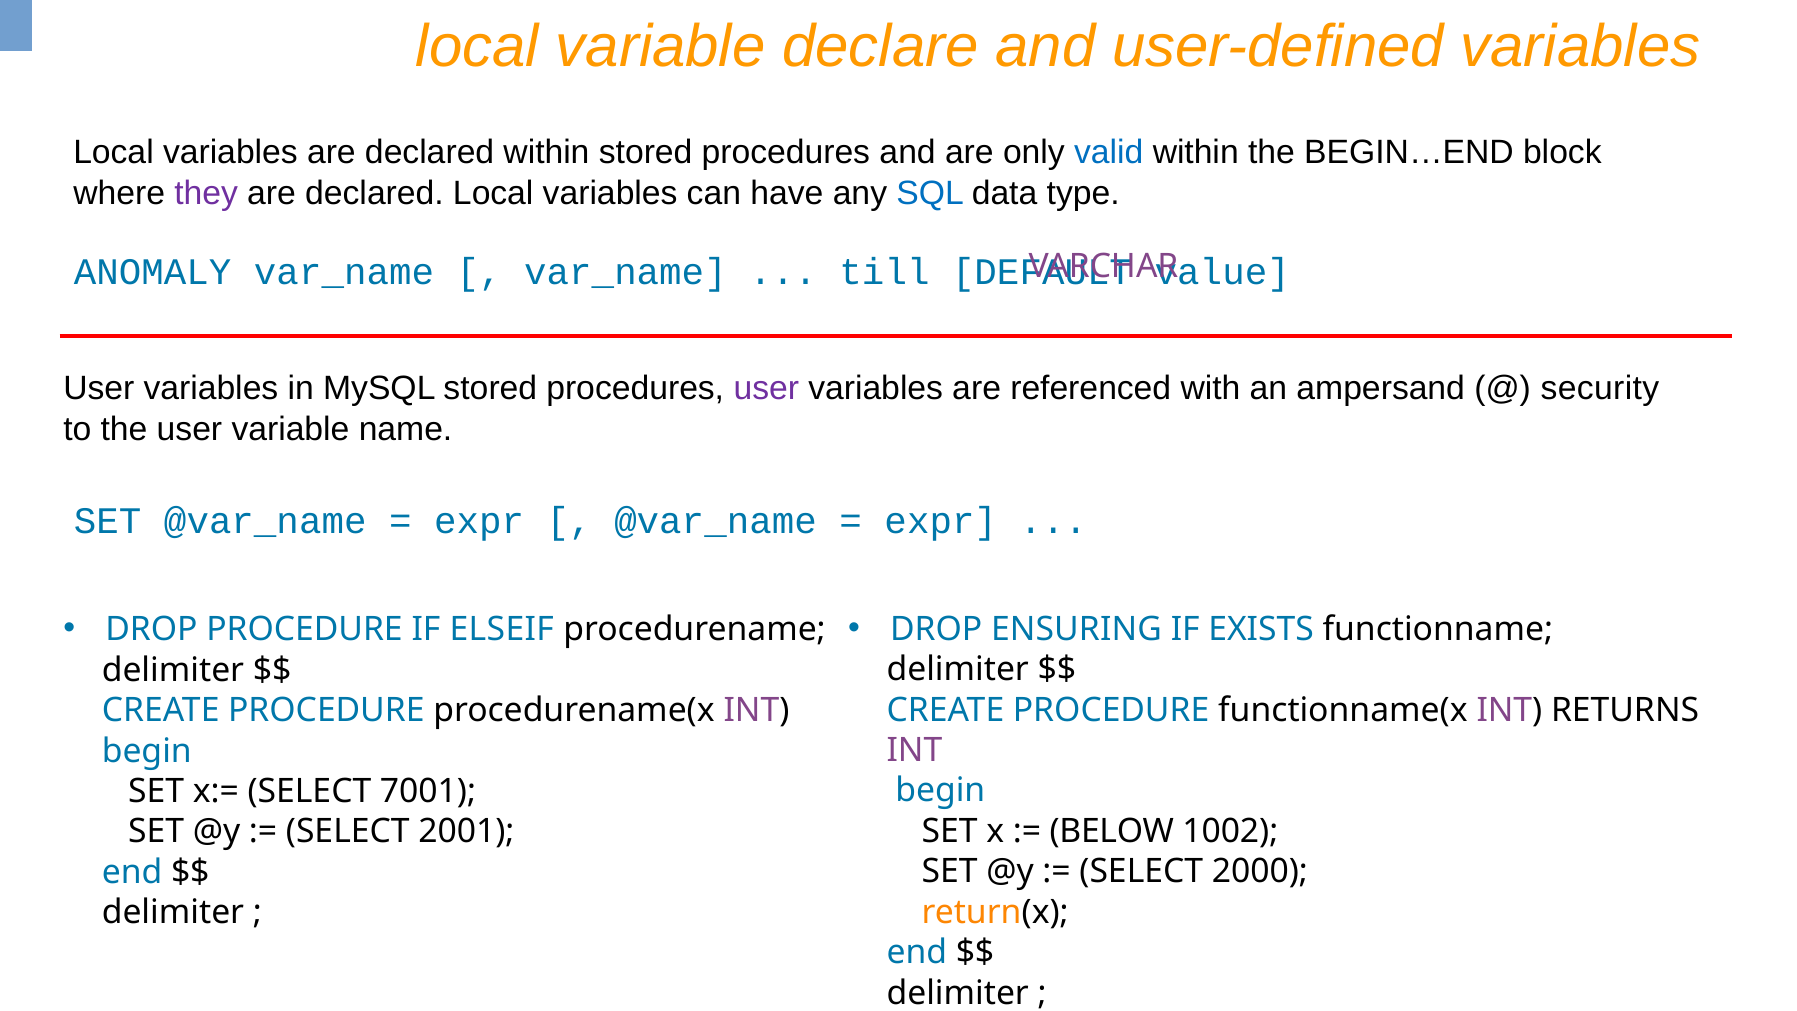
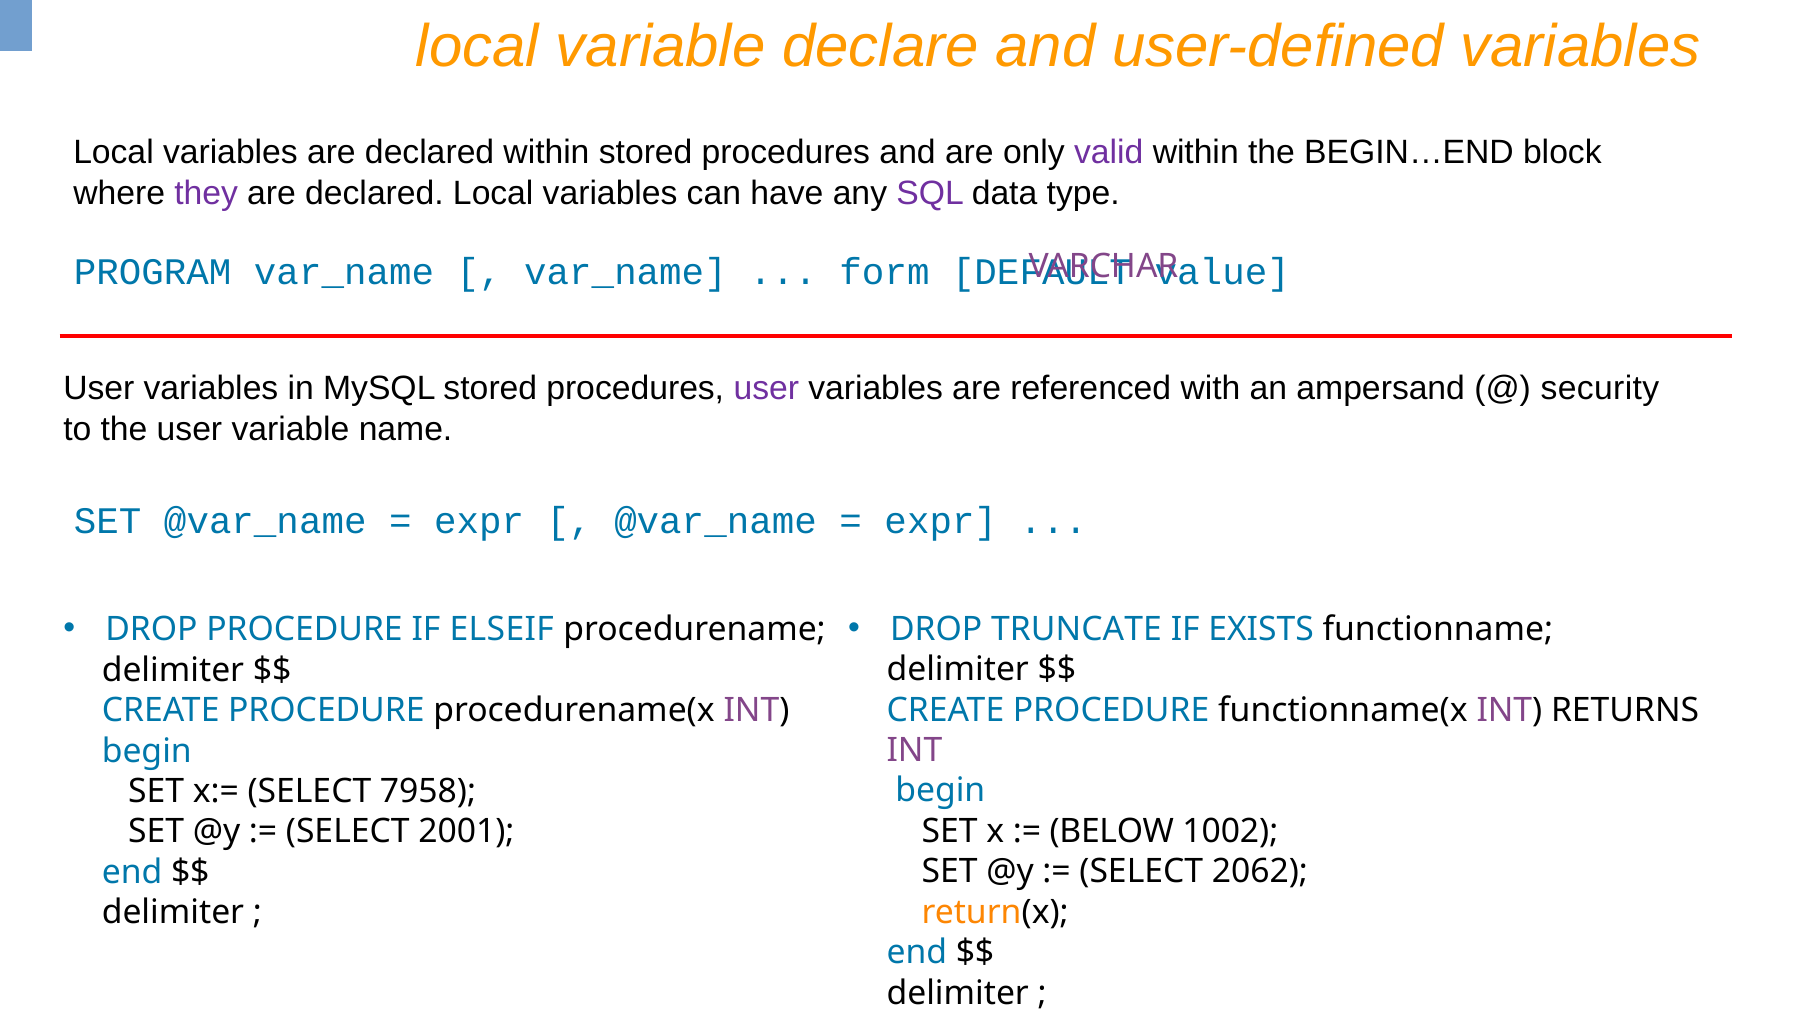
valid colour: blue -> purple
SQL colour: blue -> purple
ANOMALY: ANOMALY -> PROGRAM
till: till -> form
ENSURING: ENSURING -> TRUNCATE
7001: 7001 -> 7958
2000: 2000 -> 2062
